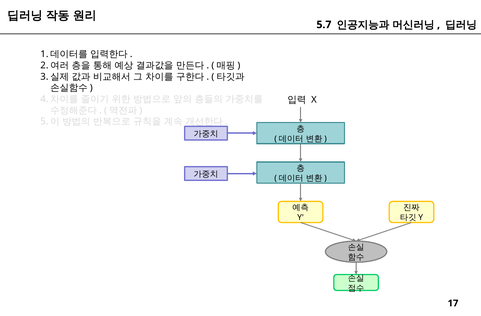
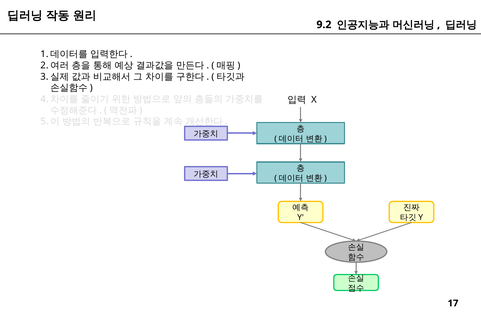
5.7: 5.7 -> 9.2
